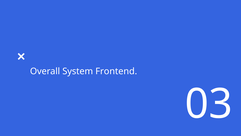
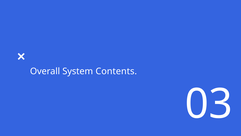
Frontend: Frontend -> Contents
